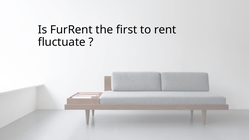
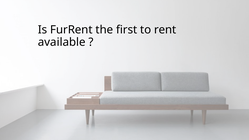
fluctuate: fluctuate -> available
